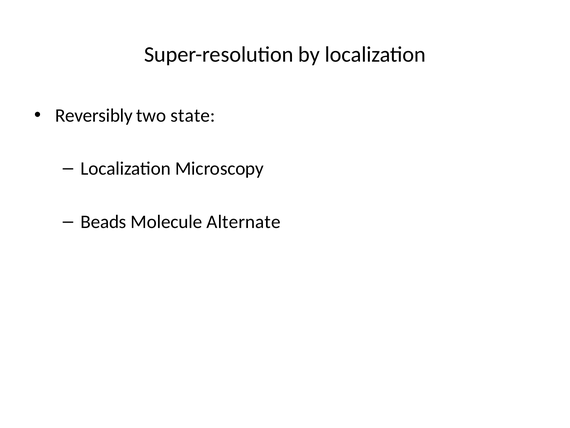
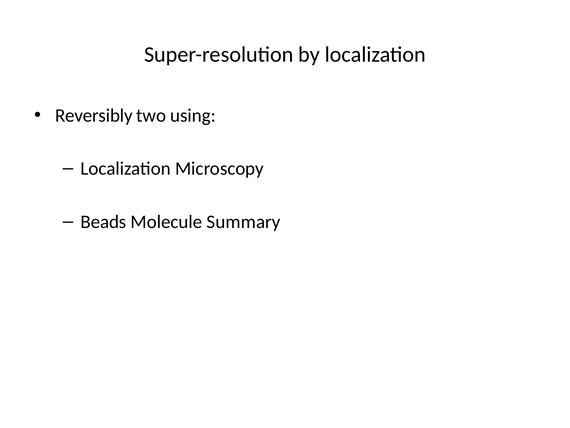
state: state -> using
Alternate: Alternate -> Summary
